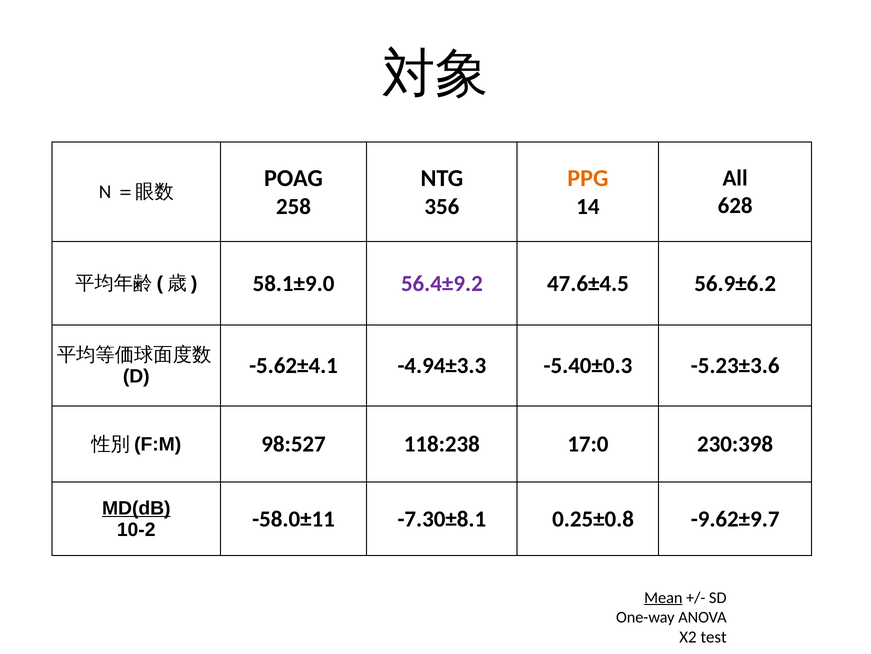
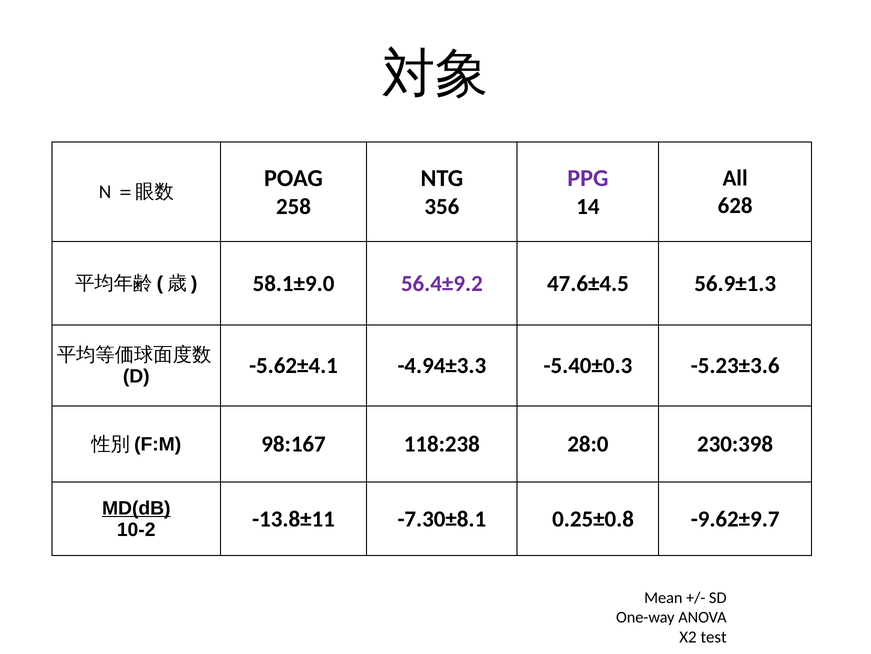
PPG colour: orange -> purple
56.9±6.2: 56.9±6.2 -> 56.9±1.3
98:527: 98:527 -> 98:167
17:0: 17:0 -> 28:0
-58.0±11: -58.0±11 -> -13.8±11
Mean underline: present -> none
